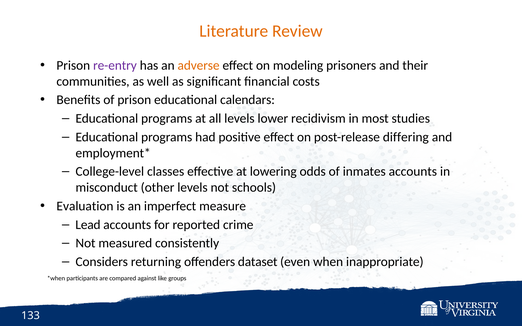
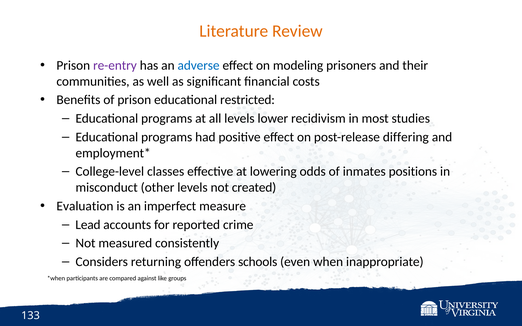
adverse colour: orange -> blue
calendars: calendars -> restricted
inmates accounts: accounts -> positions
schools: schools -> created
dataset: dataset -> schools
